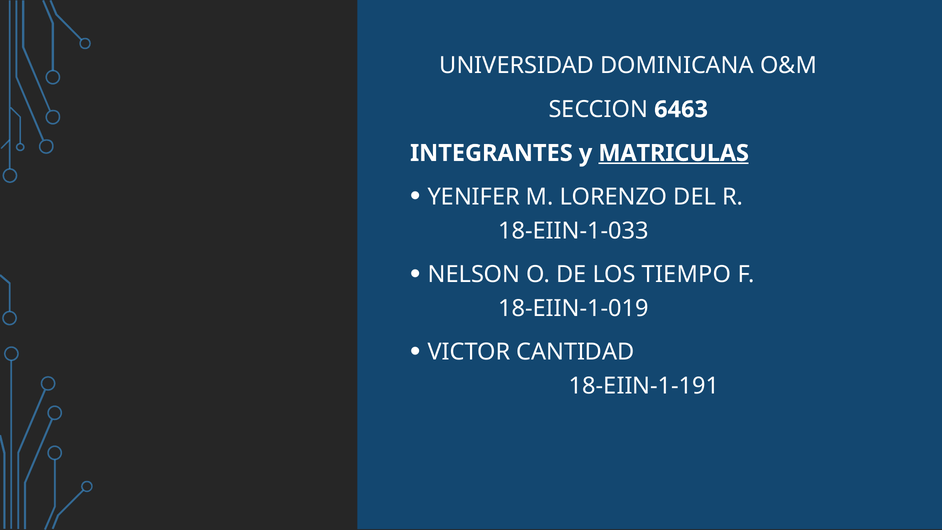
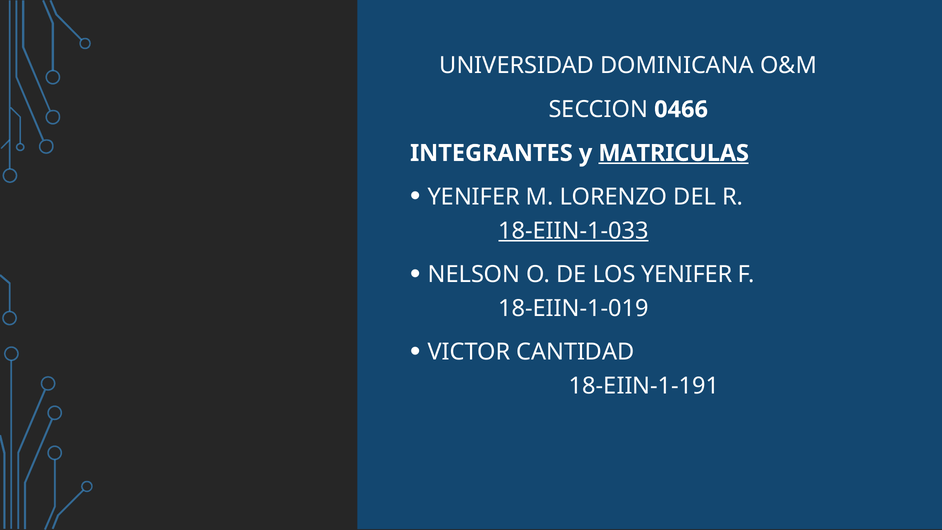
6463: 6463 -> 0466
18-EIIN-1-033 underline: none -> present
LOS TIEMPO: TIEMPO -> YENIFER
